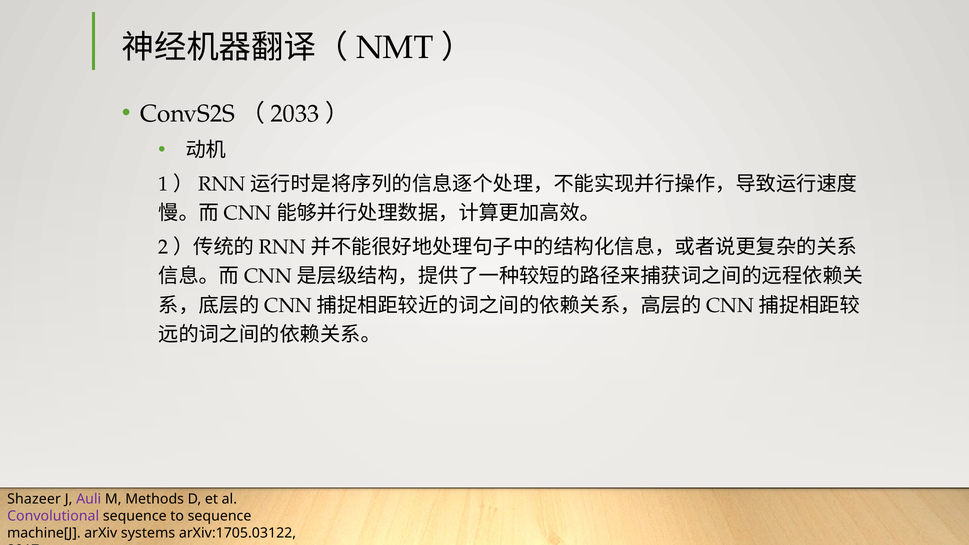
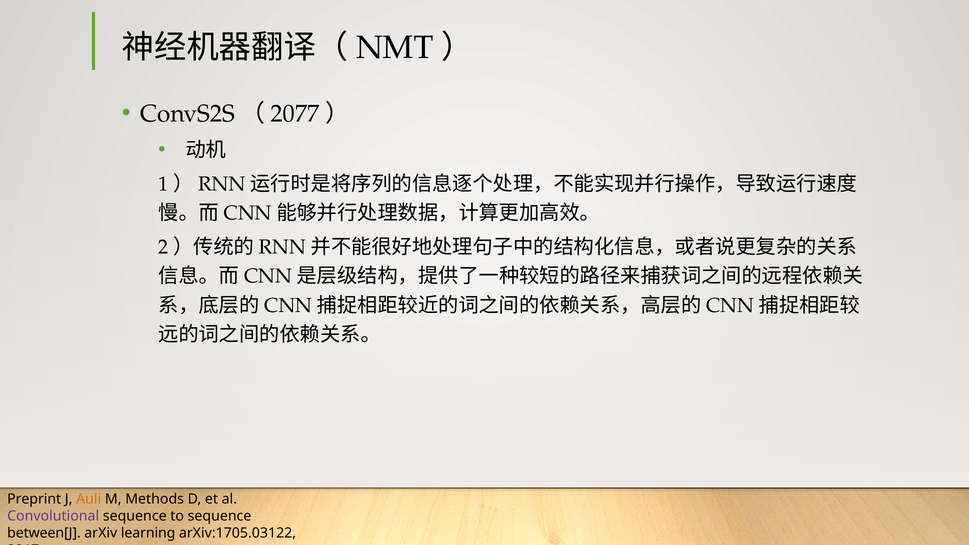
2033: 2033 -> 2077
Shazeer: Shazeer -> Preprint
Auli colour: purple -> orange
machine[J: machine[J -> between[J
systems: systems -> learning
